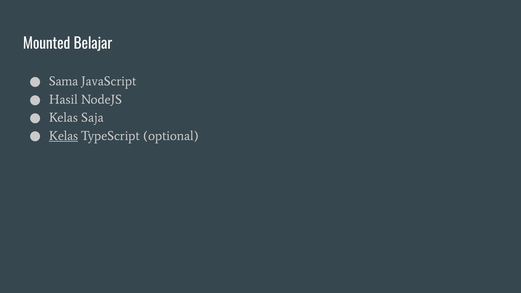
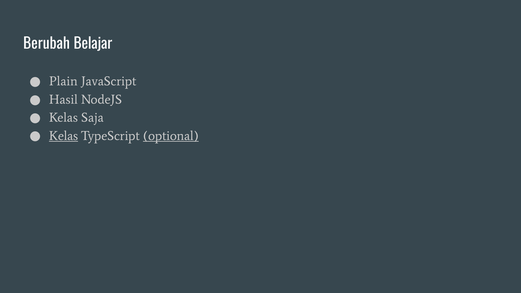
Mounted: Mounted -> Berubah
Sama: Sama -> Plain
optional underline: none -> present
